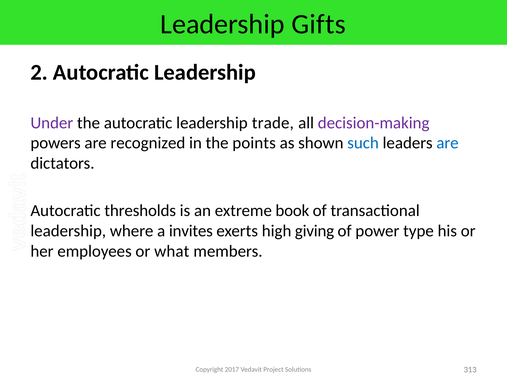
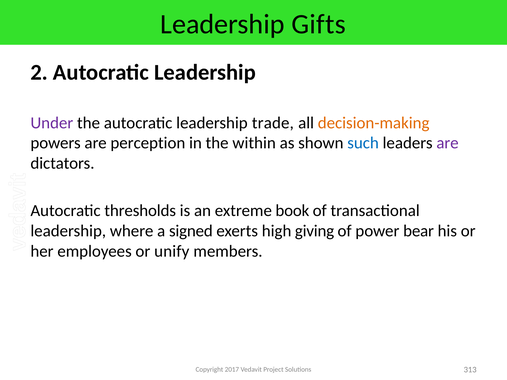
decision-making colour: purple -> orange
recognized: recognized -> perception
points: points -> within
are at (447, 143) colour: blue -> purple
invites: invites -> signed
type: type -> bear
what: what -> unify
